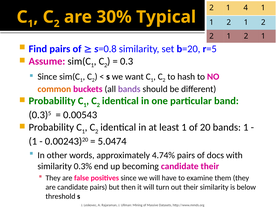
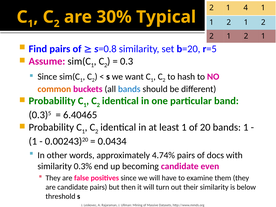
bands at (129, 89) colour: purple -> blue
0.00543: 0.00543 -> 6.40465
5.0474: 5.0474 -> 0.0434
candidate their: their -> even
